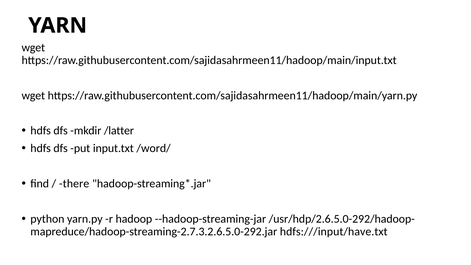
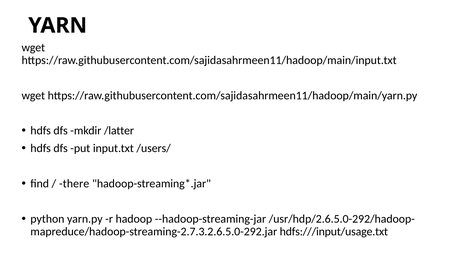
/word/: /word/ -> /users/
hdfs:///input/have.txt: hdfs:///input/have.txt -> hdfs:///input/usage.txt
